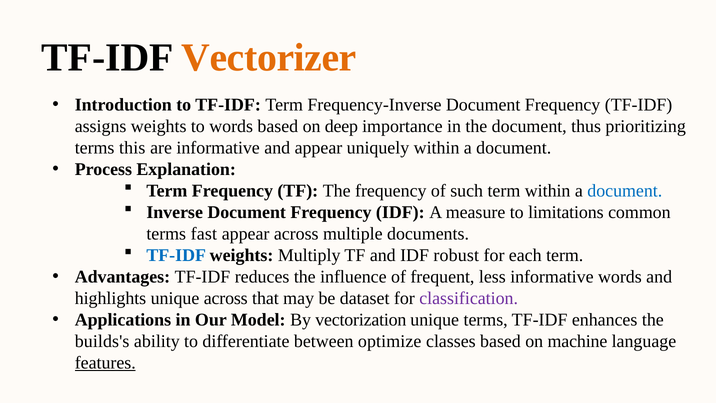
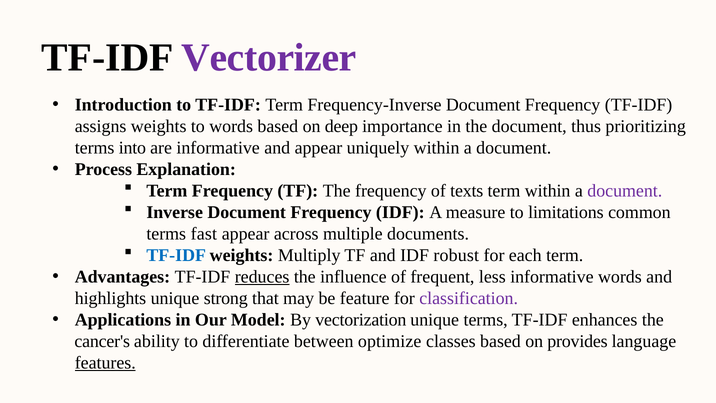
Vectorizer colour: orange -> purple
this: this -> into
such: such -> texts
document at (625, 191) colour: blue -> purple
reduces underline: none -> present
unique across: across -> strong
dataset: dataset -> feature
builds's: builds's -> cancer's
machine: machine -> provides
